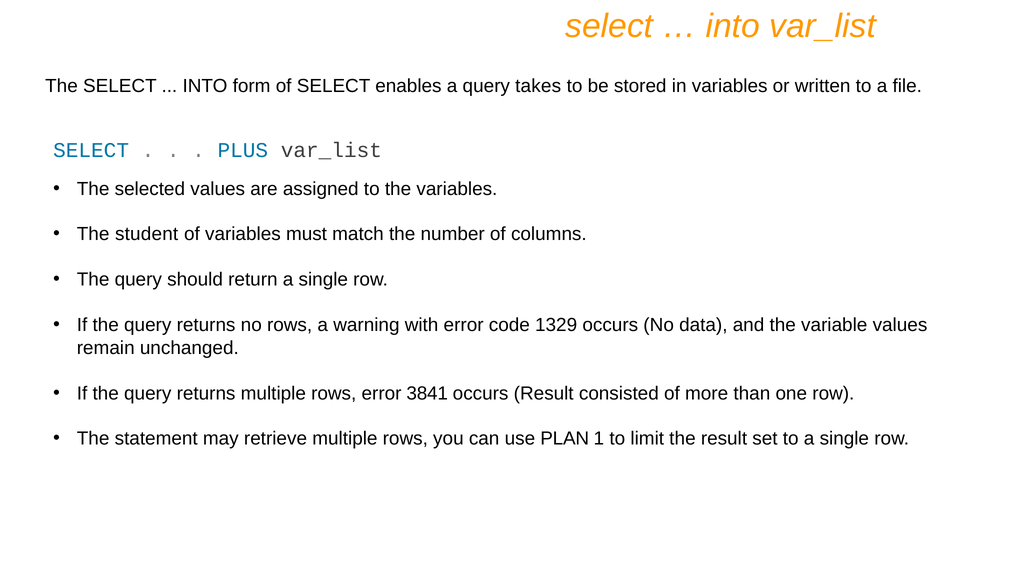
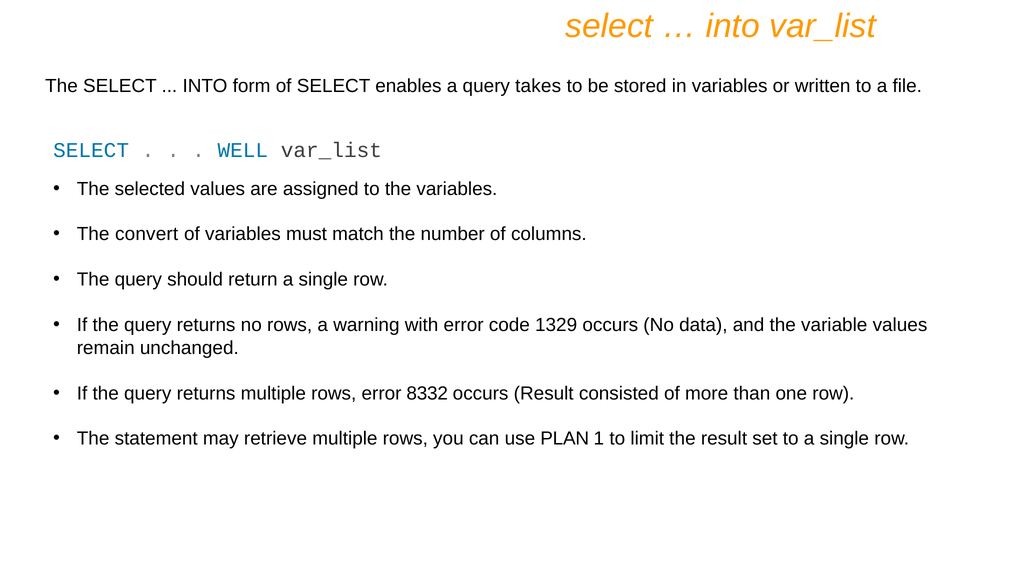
PLUS: PLUS -> WELL
student: student -> convert
3841: 3841 -> 8332
